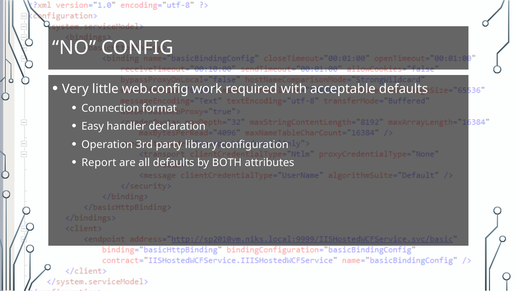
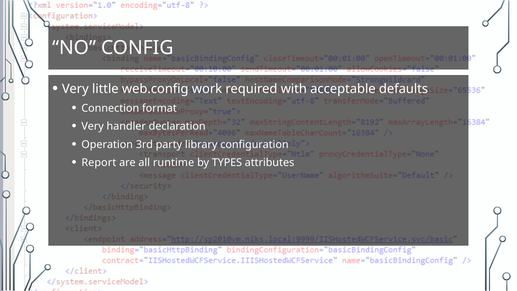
Easy at (93, 126): Easy -> Very
all defaults: defaults -> runtime
BOTH: BOTH -> TYPES
